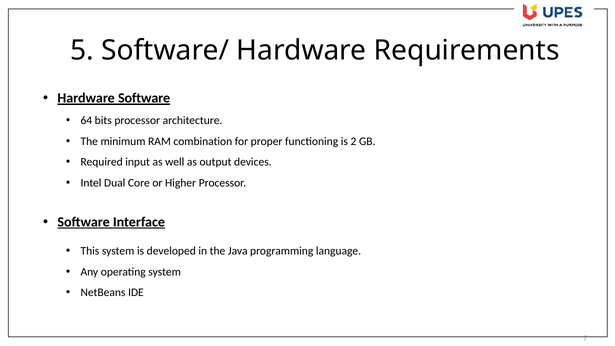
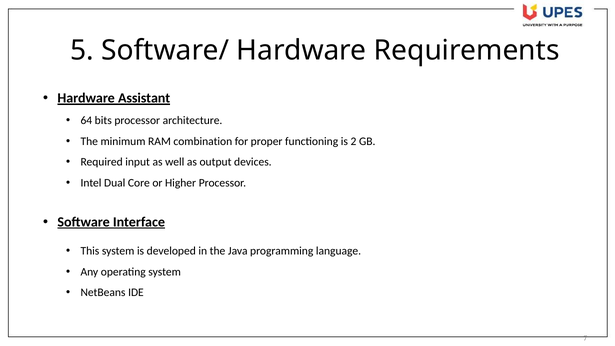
Hardware Software: Software -> Assistant
